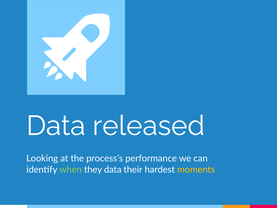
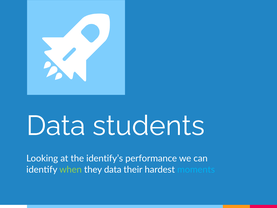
released: released -> students
process’s: process’s -> identify’s
moments colour: yellow -> light blue
